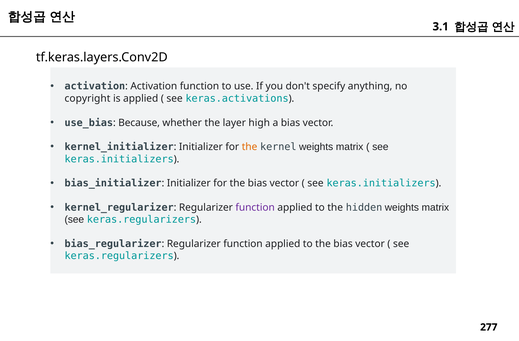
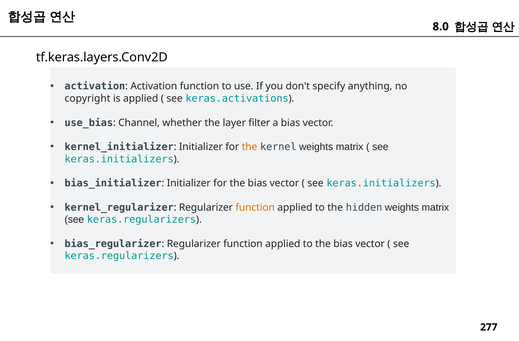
3.1: 3.1 -> 8.0
Because: Because -> Channel
high: high -> filter
function at (255, 207) colour: purple -> orange
